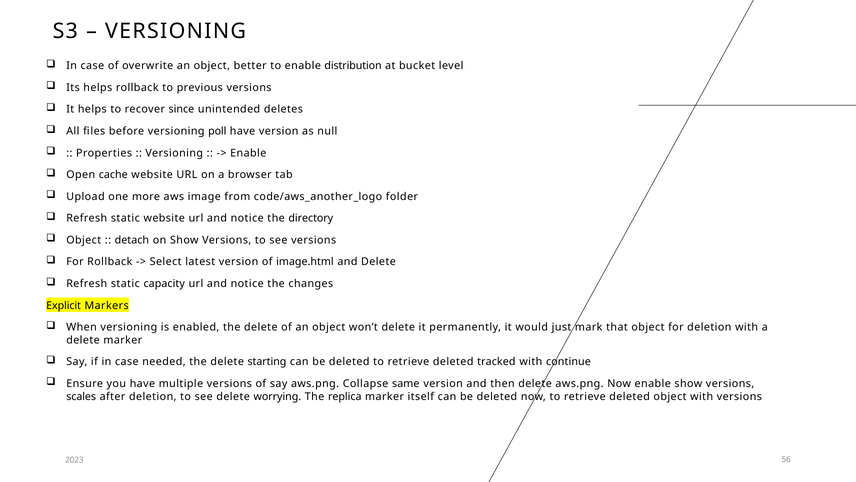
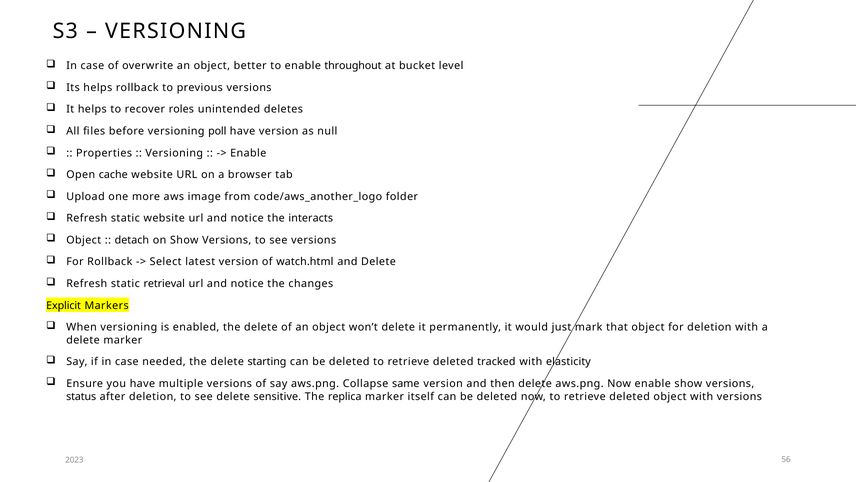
distribution: distribution -> throughout
since: since -> roles
directory: directory -> interacts
image.html: image.html -> watch.html
capacity: capacity -> retrieval
continue: continue -> elasticity
scales: scales -> status
worrying: worrying -> sensitive
